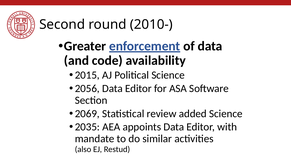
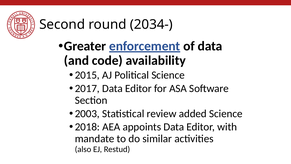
2010-: 2010- -> 2034-
2056: 2056 -> 2017
2069: 2069 -> 2003
2035: 2035 -> 2018
